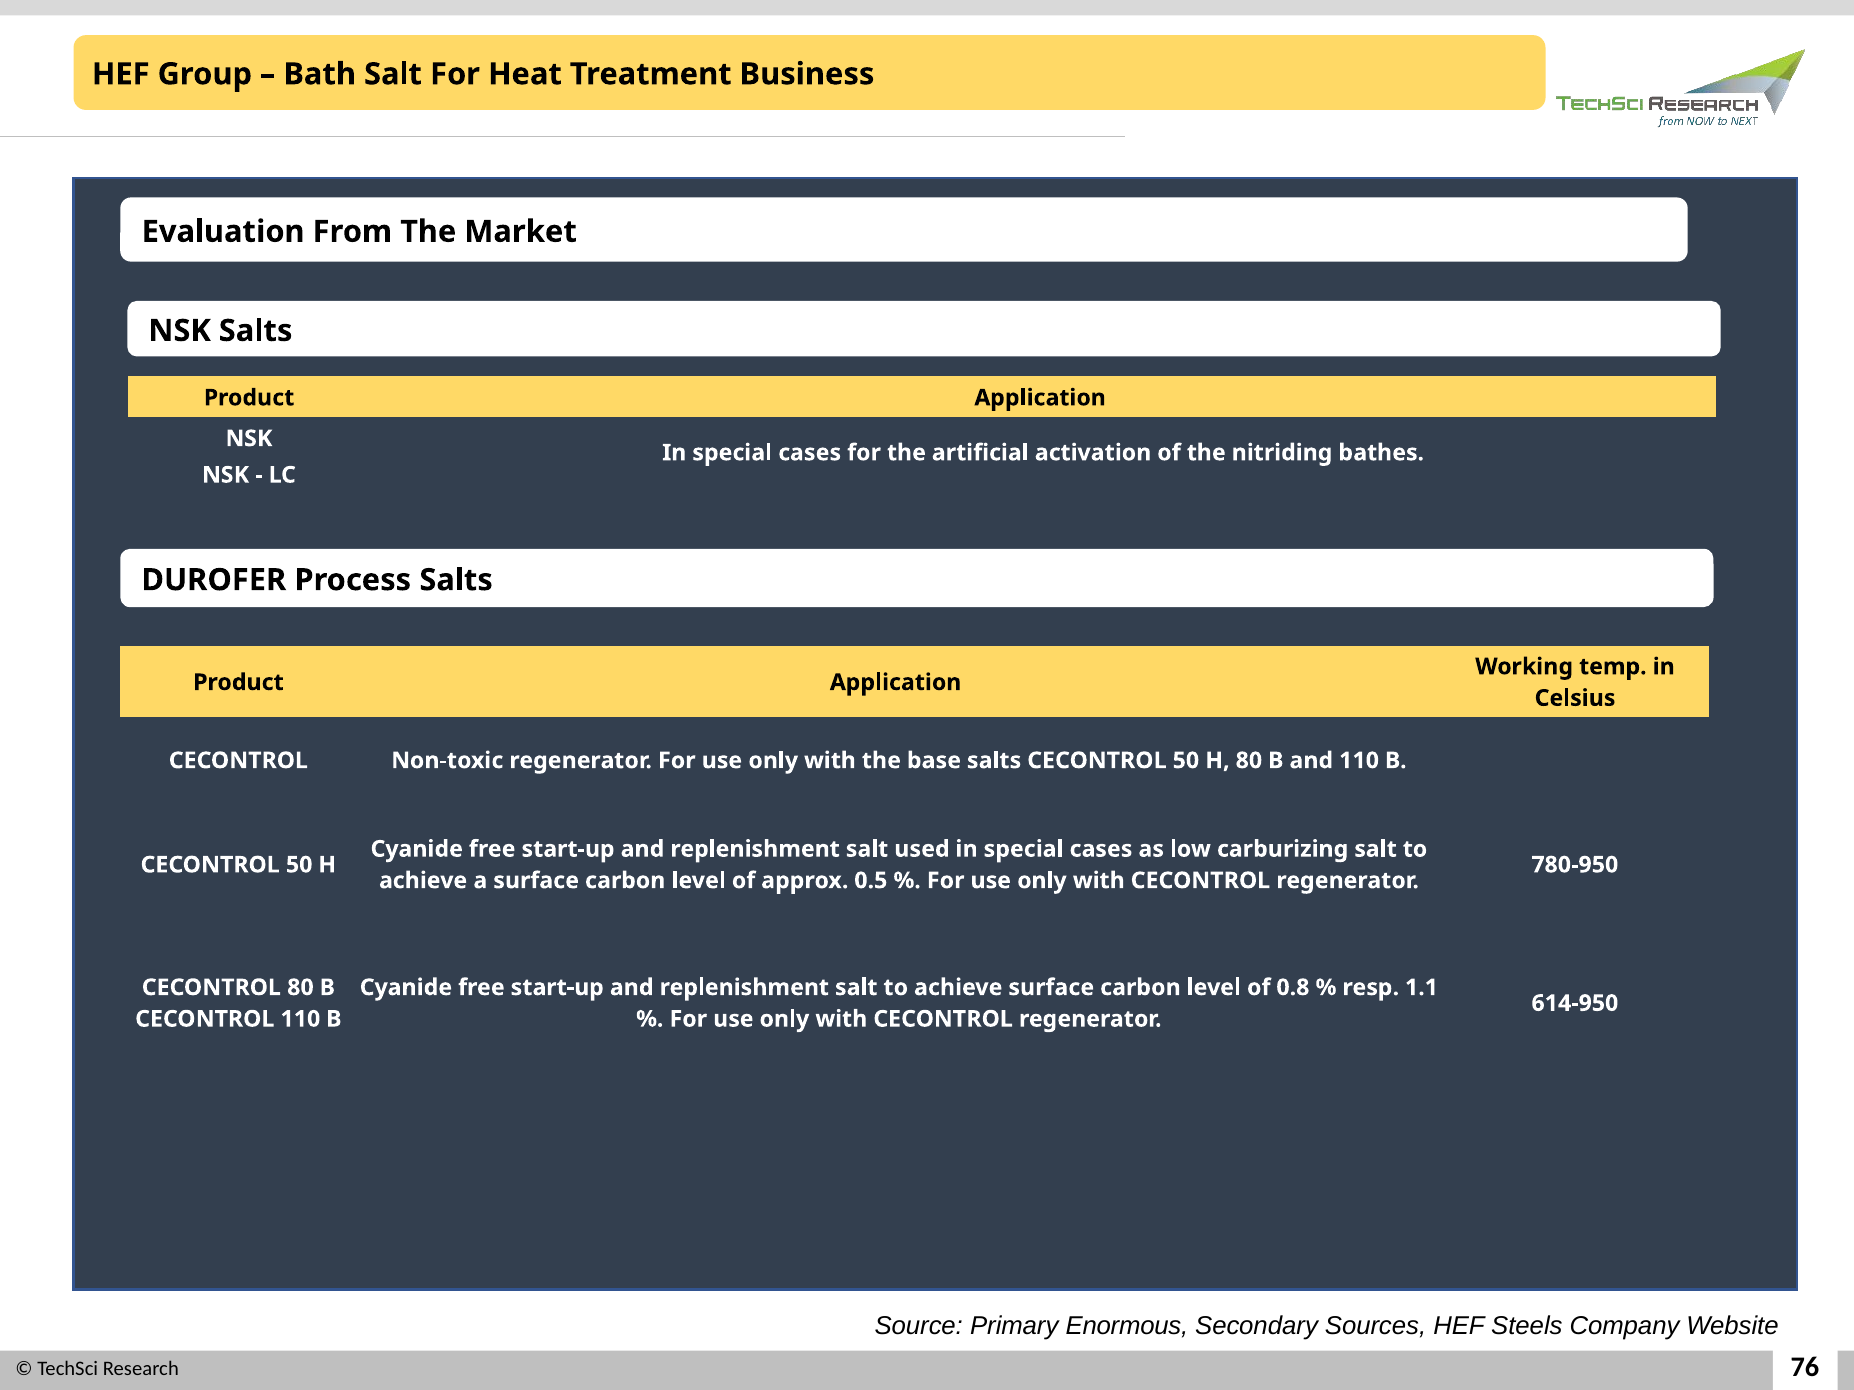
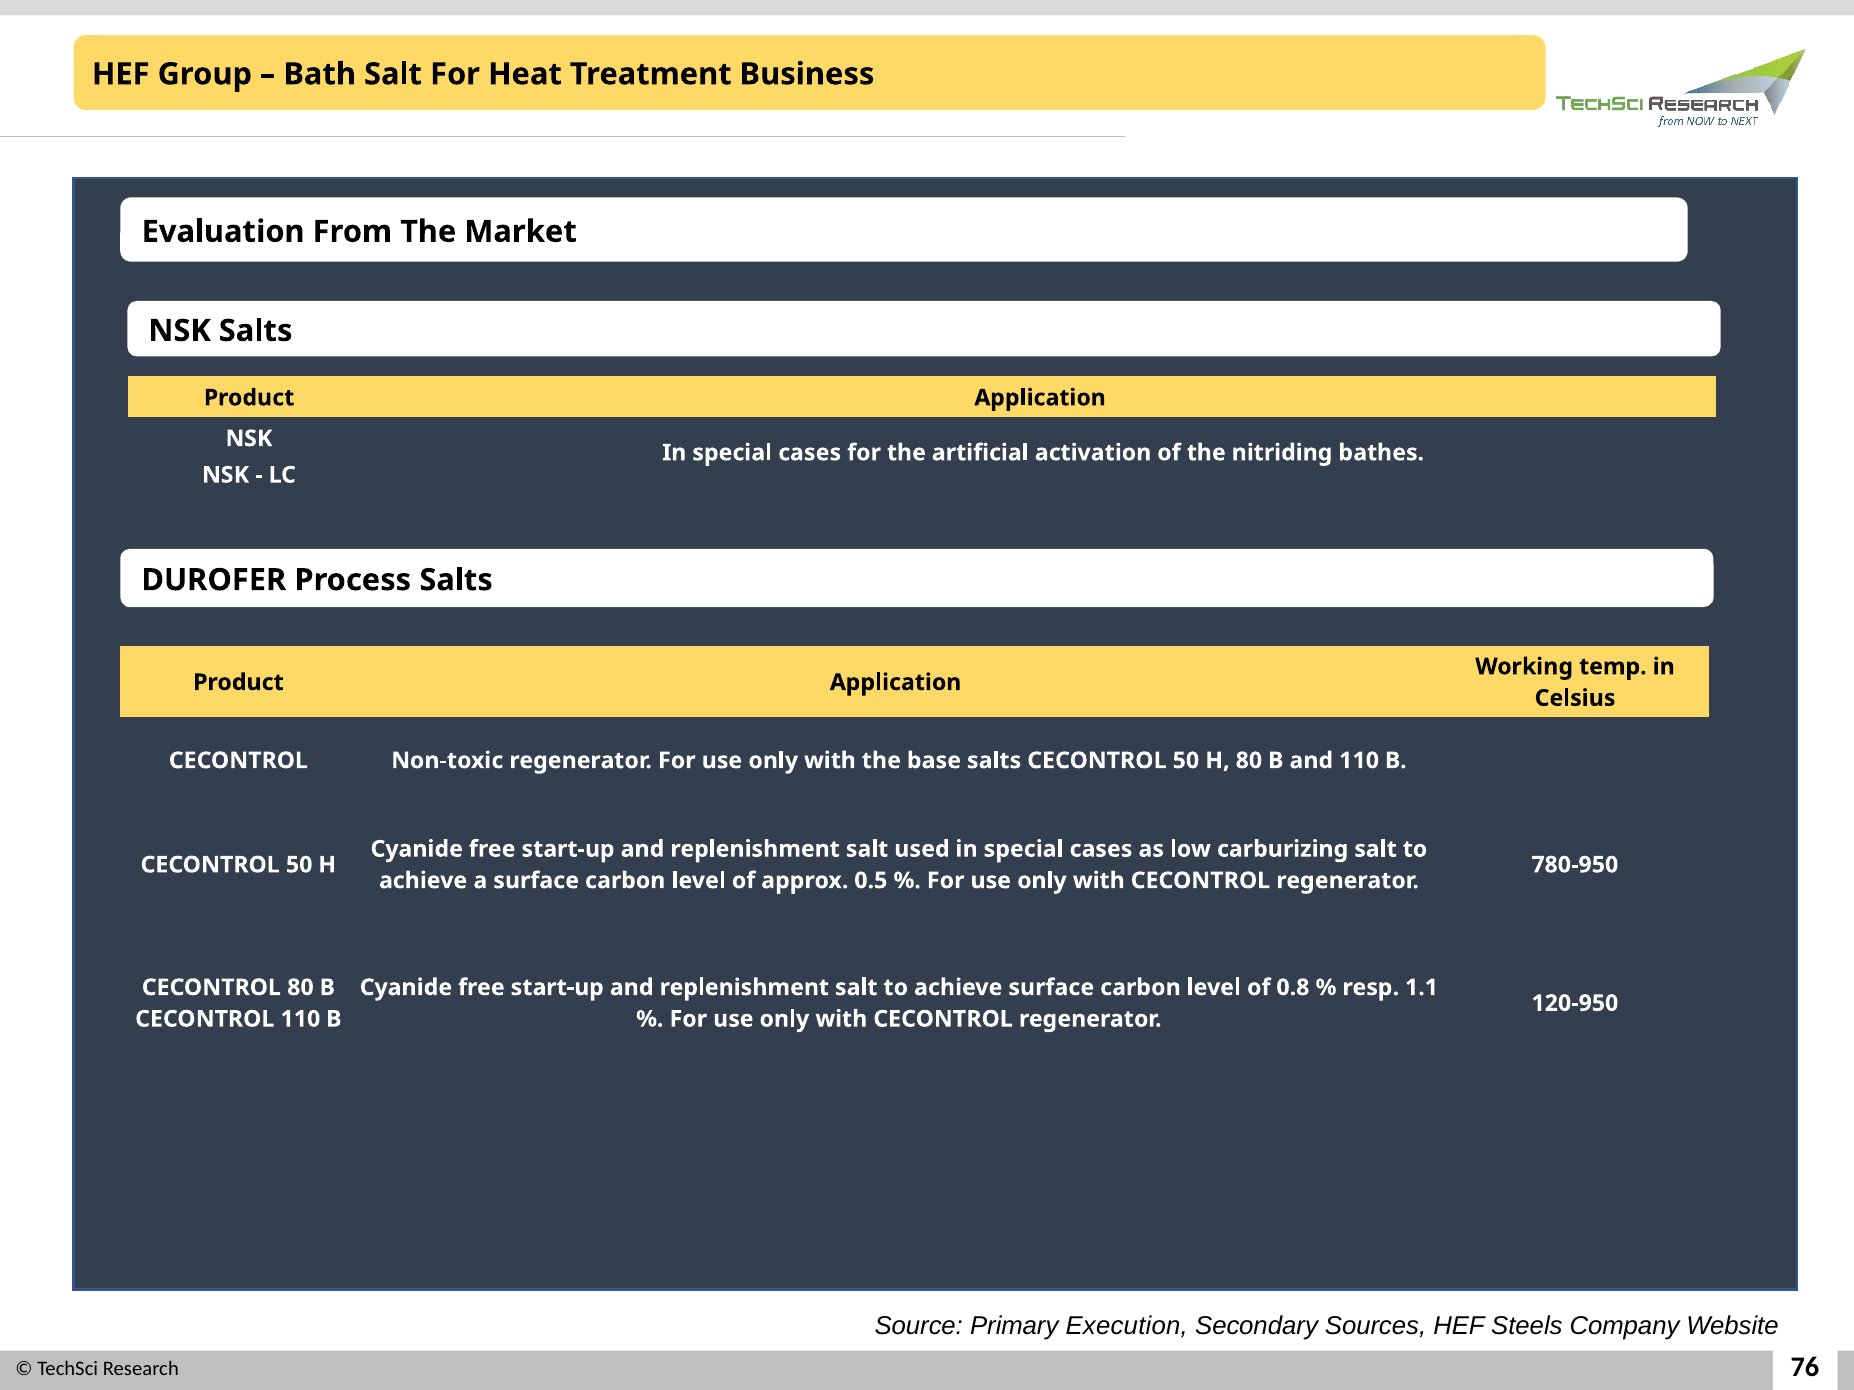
614-950: 614-950 -> 120-950
Enormous: Enormous -> Execution
